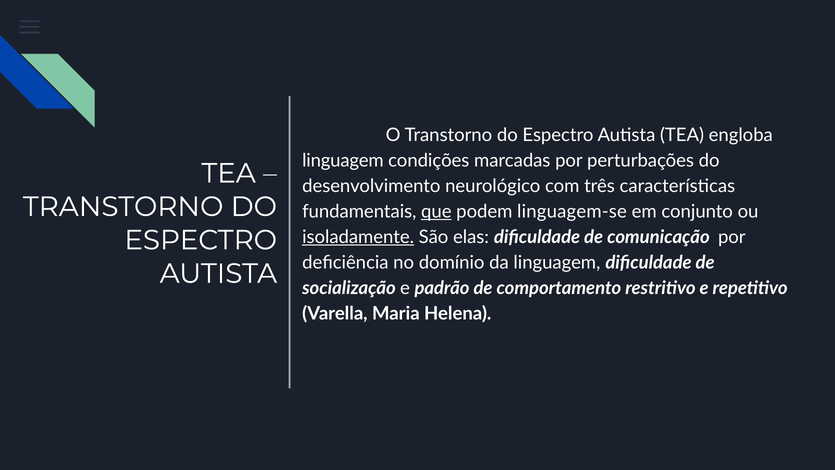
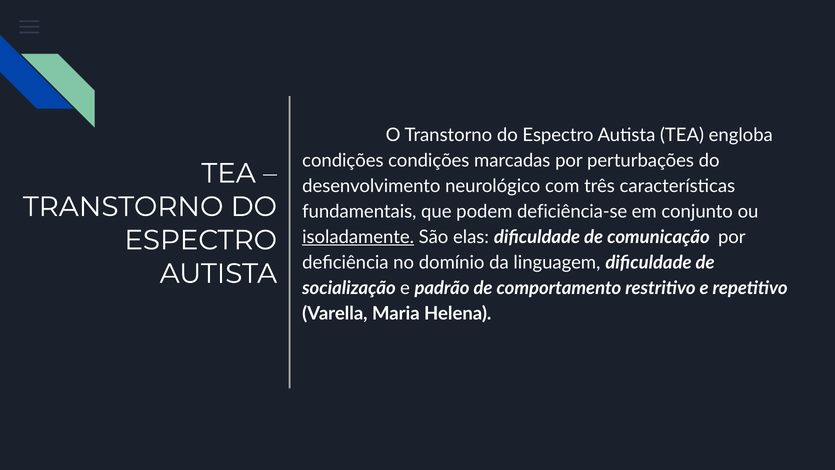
linguagem at (343, 160): linguagem -> condições
que underline: present -> none
linguagem-se: linguagem-se -> deficiência-se
